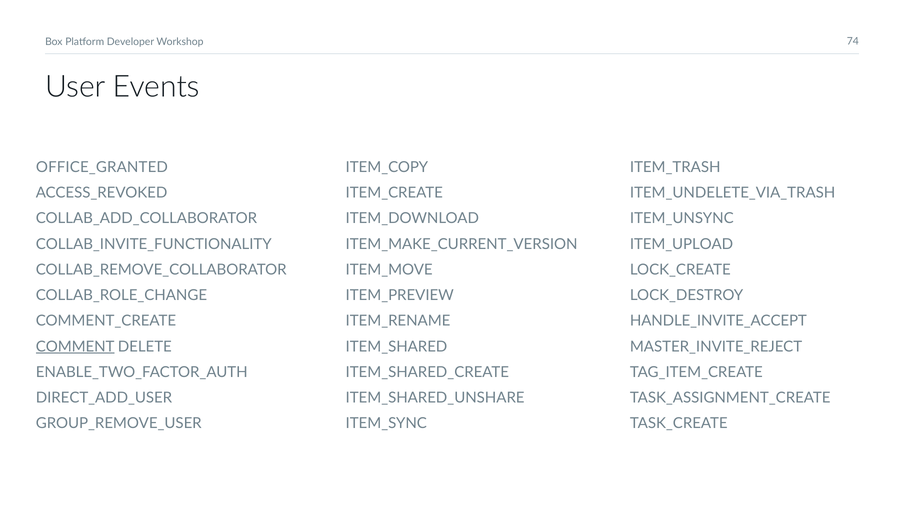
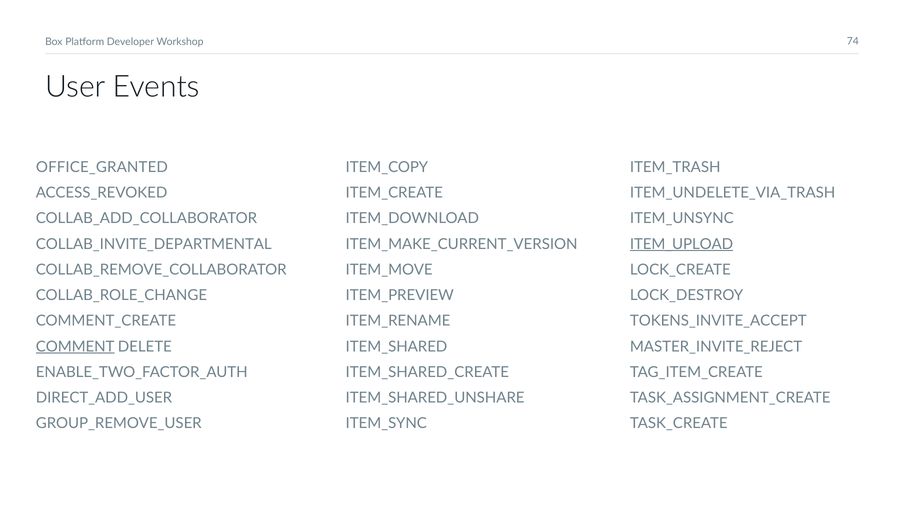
COLLAB_INVITE_FUNCTIONALITY: COLLAB_INVITE_FUNCTIONALITY -> COLLAB_INVITE_DEPARTMENTAL
ITEM_UPLOAD underline: none -> present
HANDLE_INVITE_ACCEPT: HANDLE_INVITE_ACCEPT -> TOKENS_INVITE_ACCEPT
